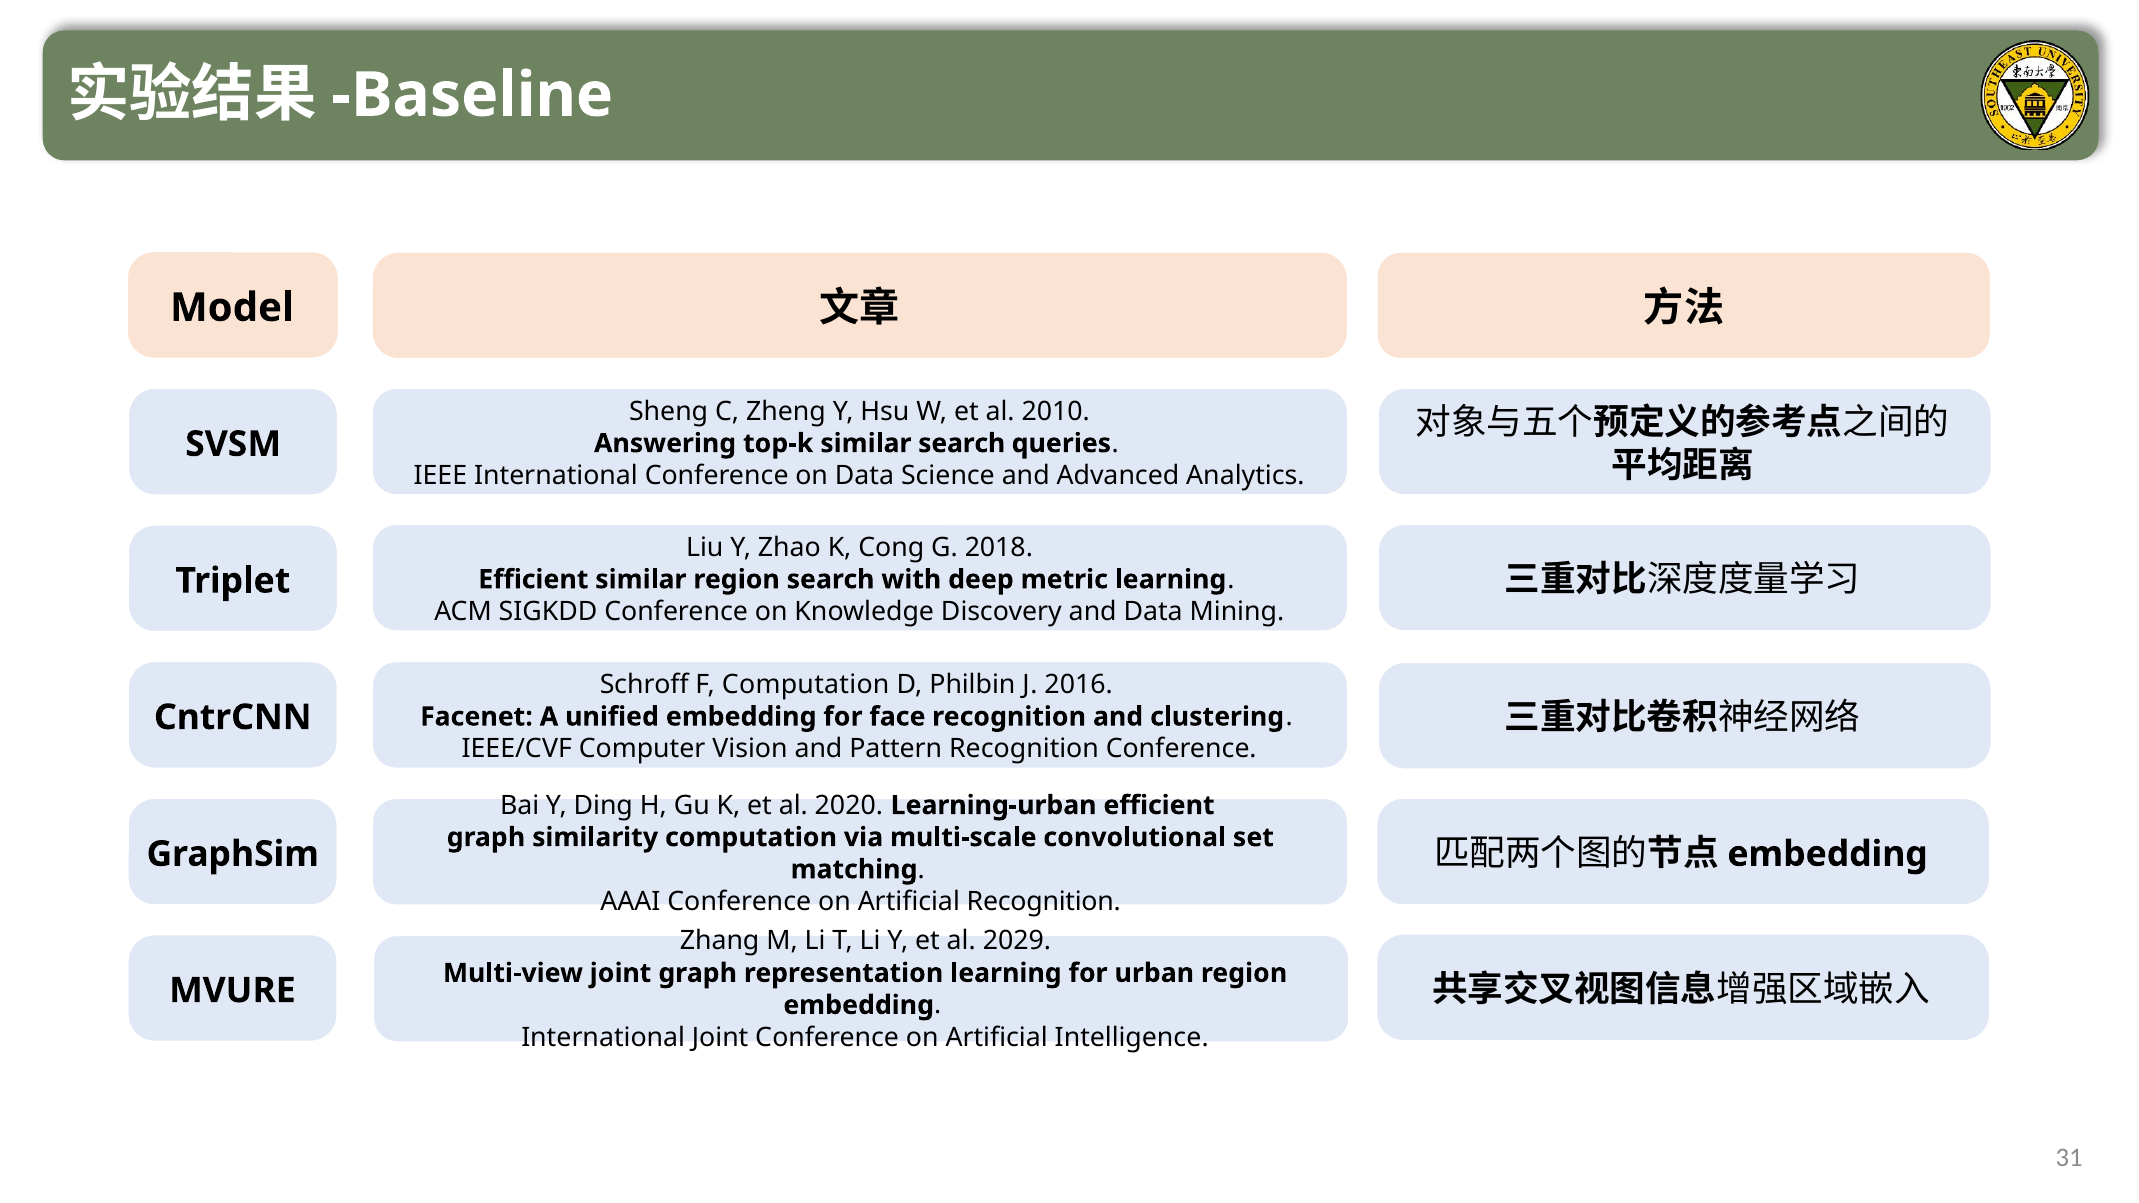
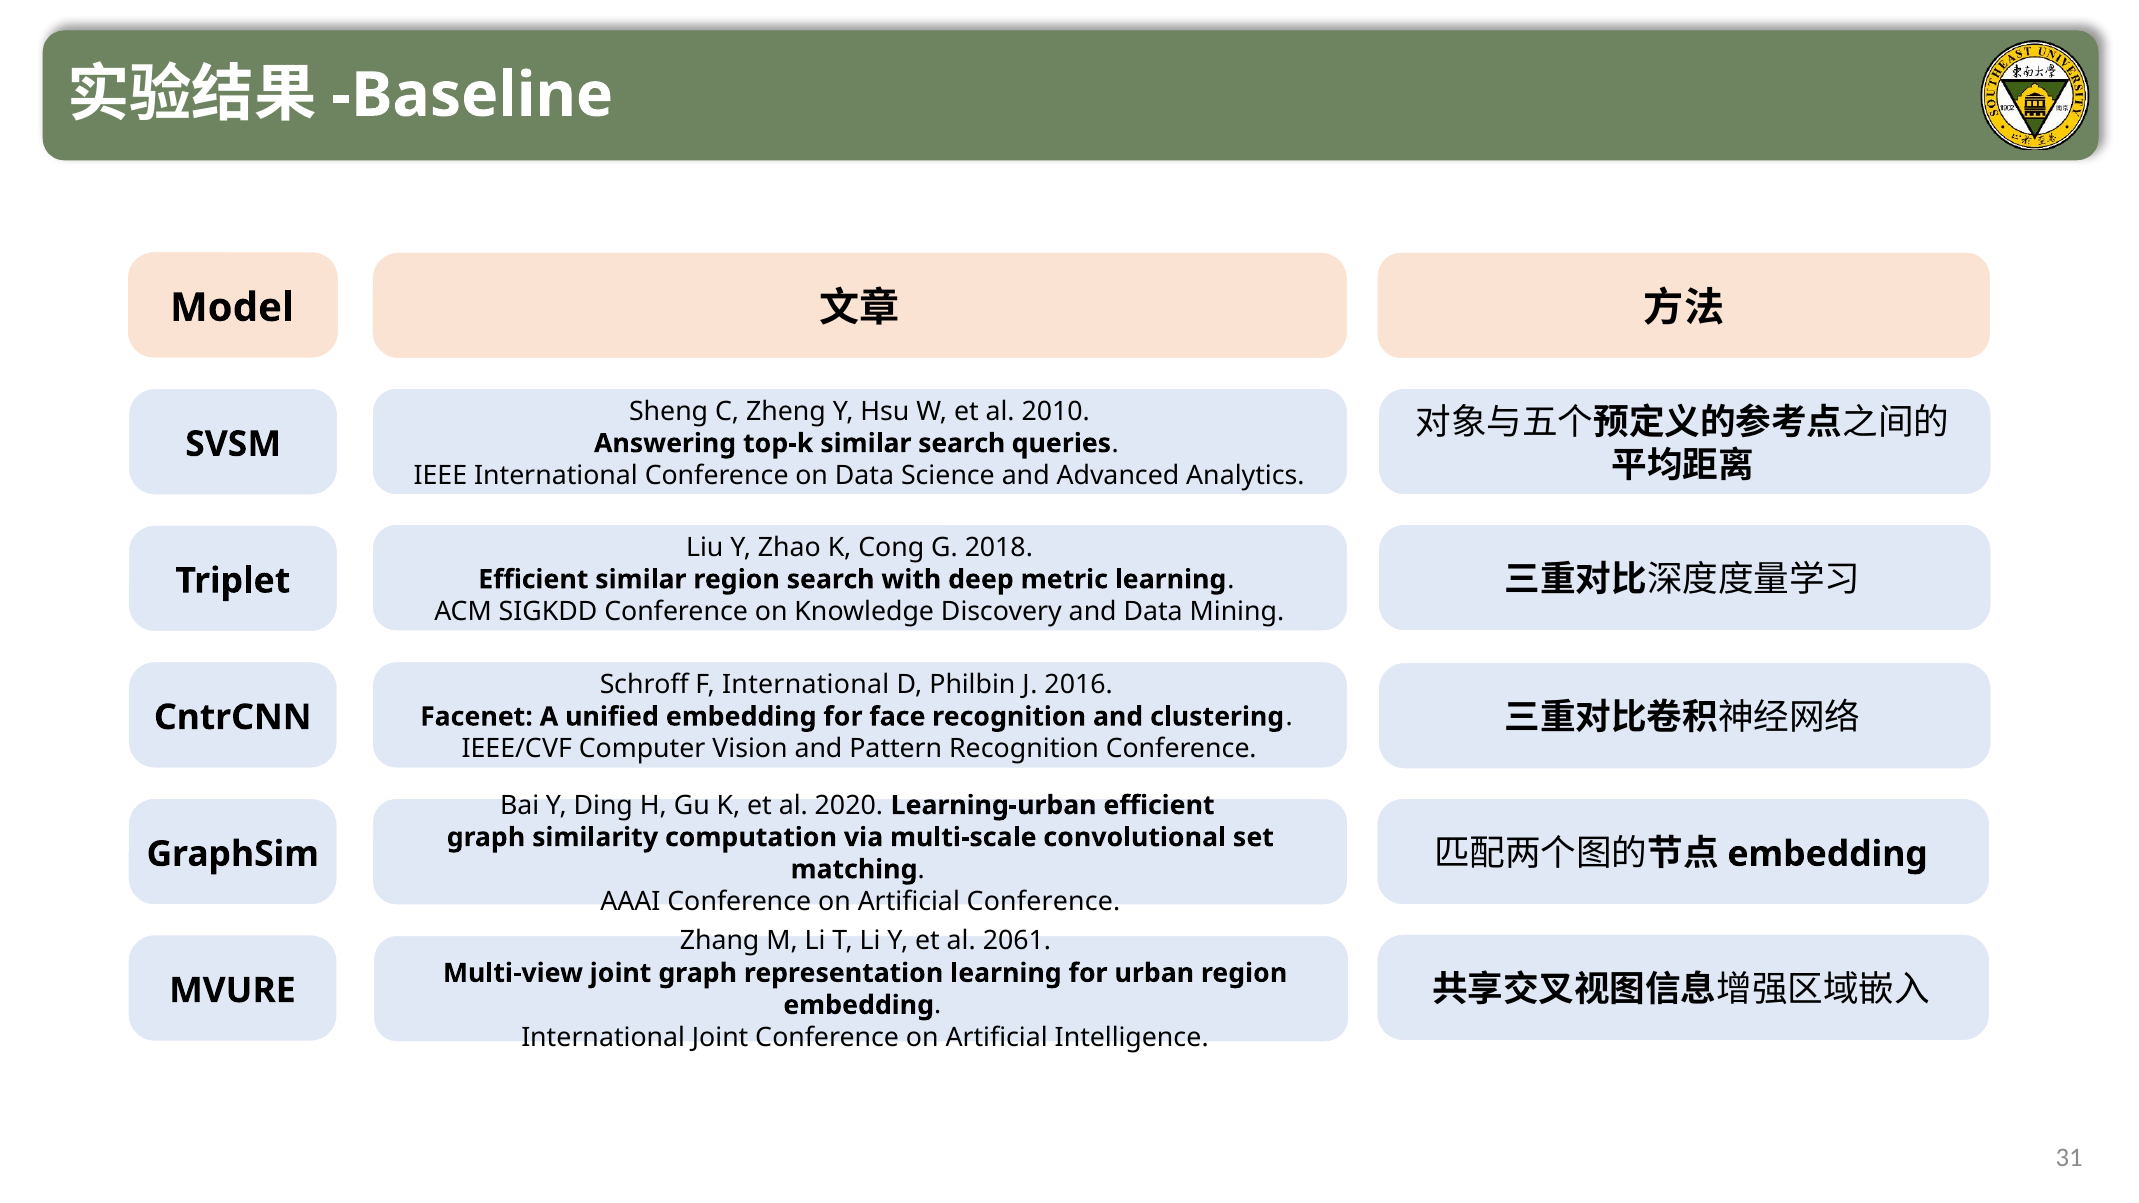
F Computation: Computation -> International
Artificial Recognition: Recognition -> Conference
2029: 2029 -> 2061
